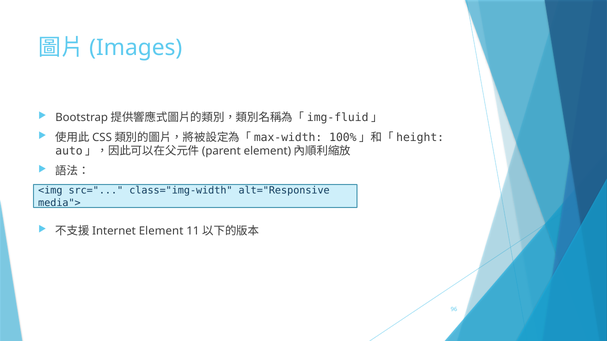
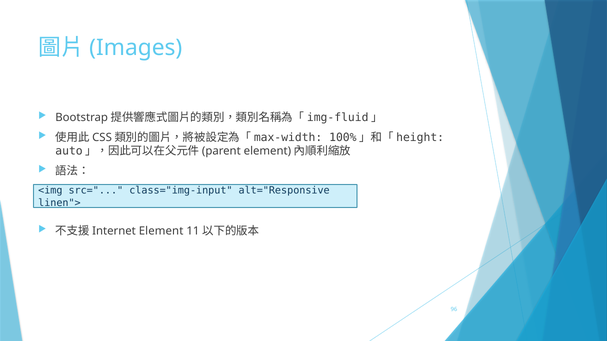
class="img-width: class="img-width -> class="img-input
media">: media"> -> linen">
